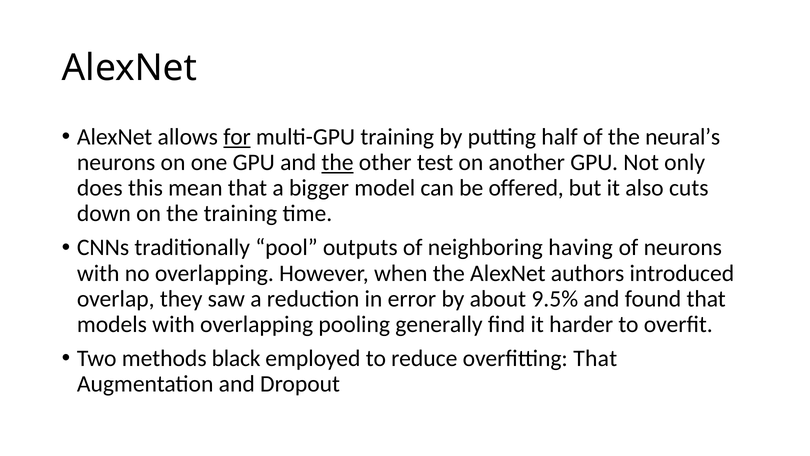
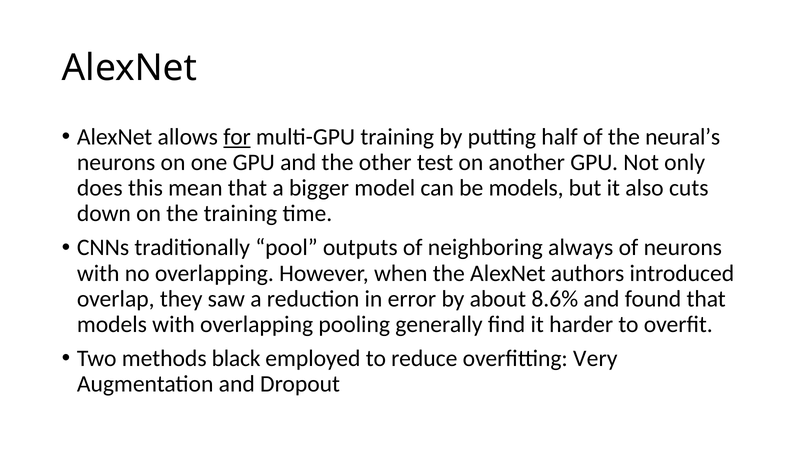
the at (338, 162) underline: present -> none
be offered: offered -> models
having: having -> always
9.5%: 9.5% -> 8.6%
overfitting That: That -> Very
